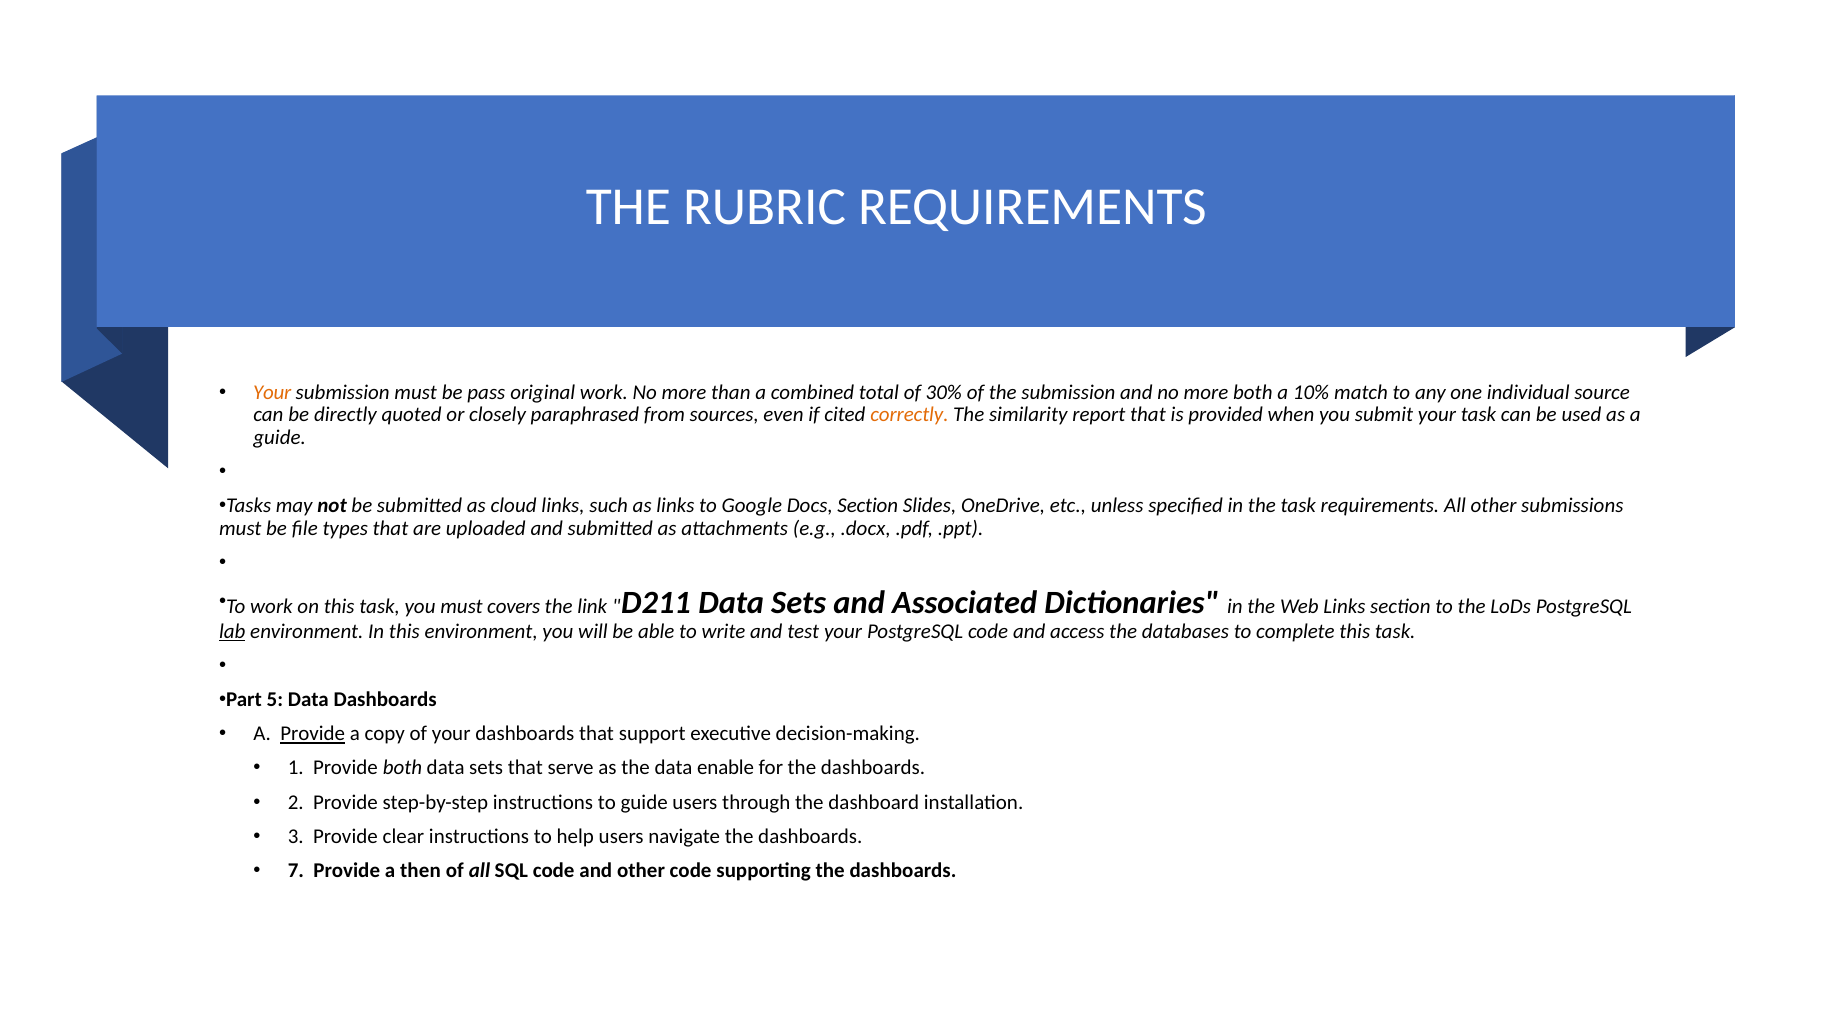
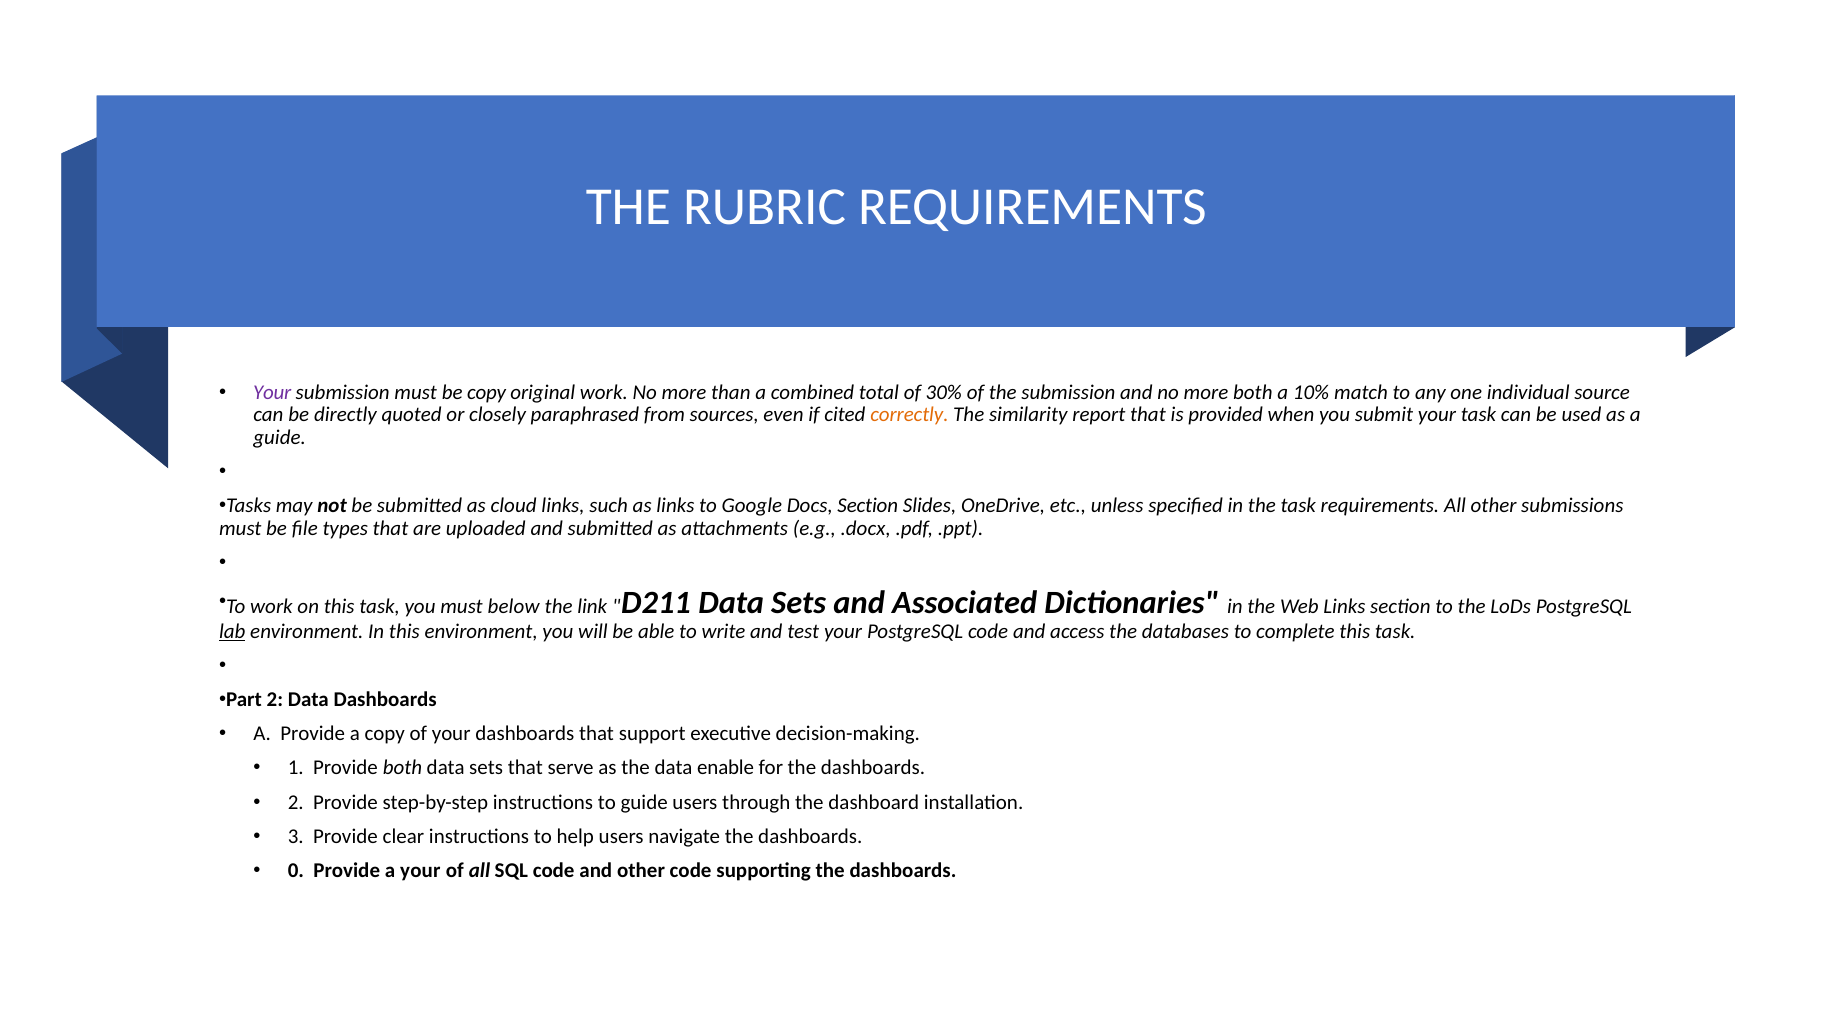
Your at (272, 392) colour: orange -> purple
be pass: pass -> copy
covers: covers -> below
Part 5: 5 -> 2
Provide at (313, 734) underline: present -> none
7: 7 -> 0
a then: then -> your
